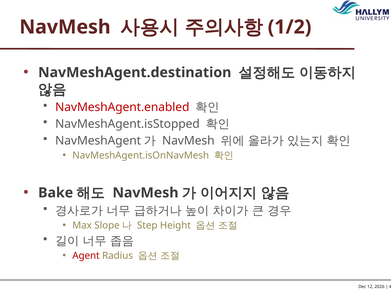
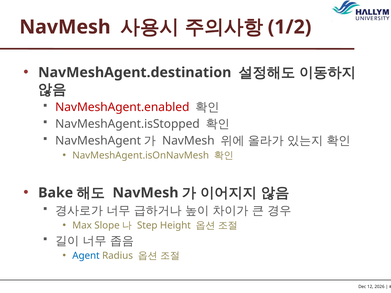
Agent colour: red -> blue
